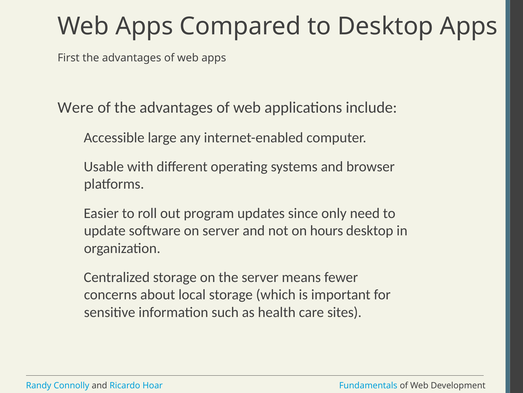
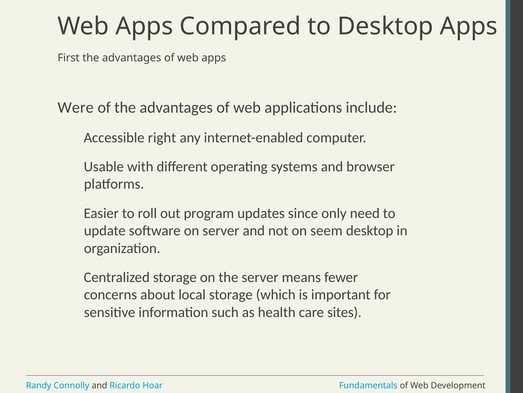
large: large -> right
hours: hours -> seem
